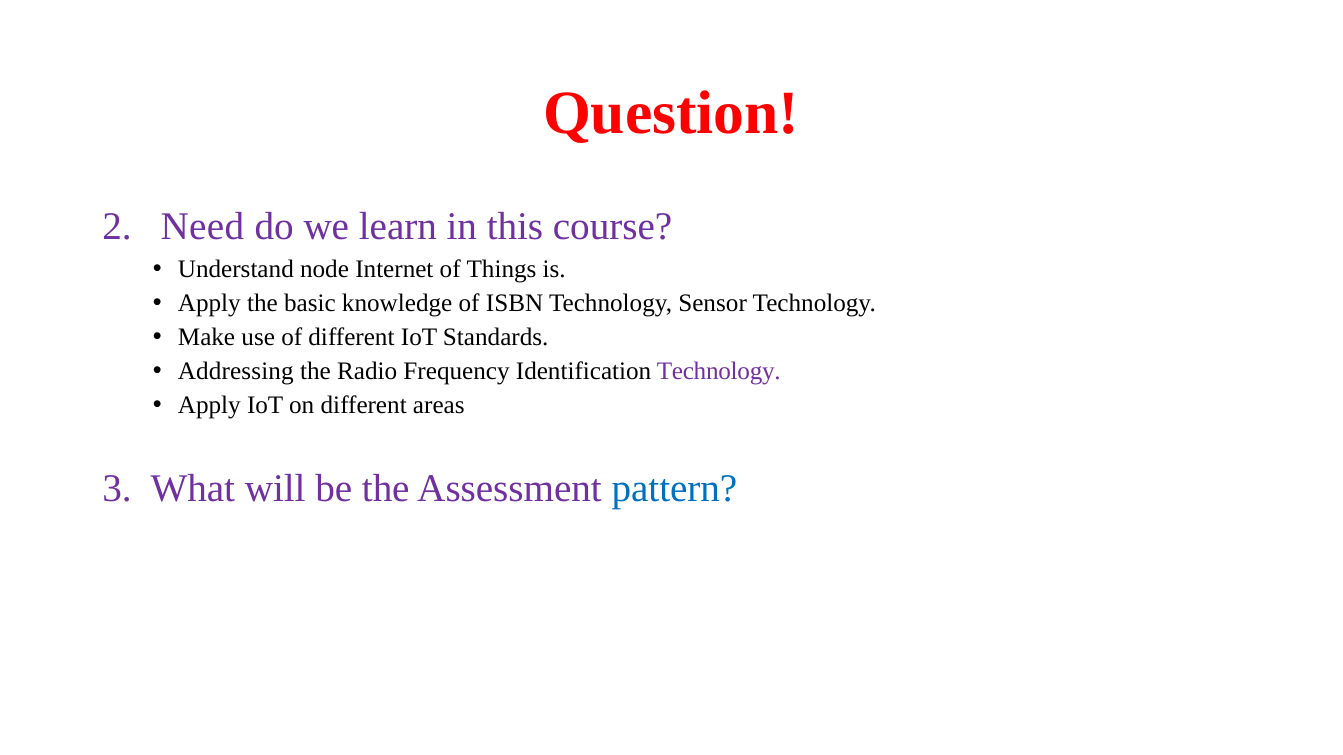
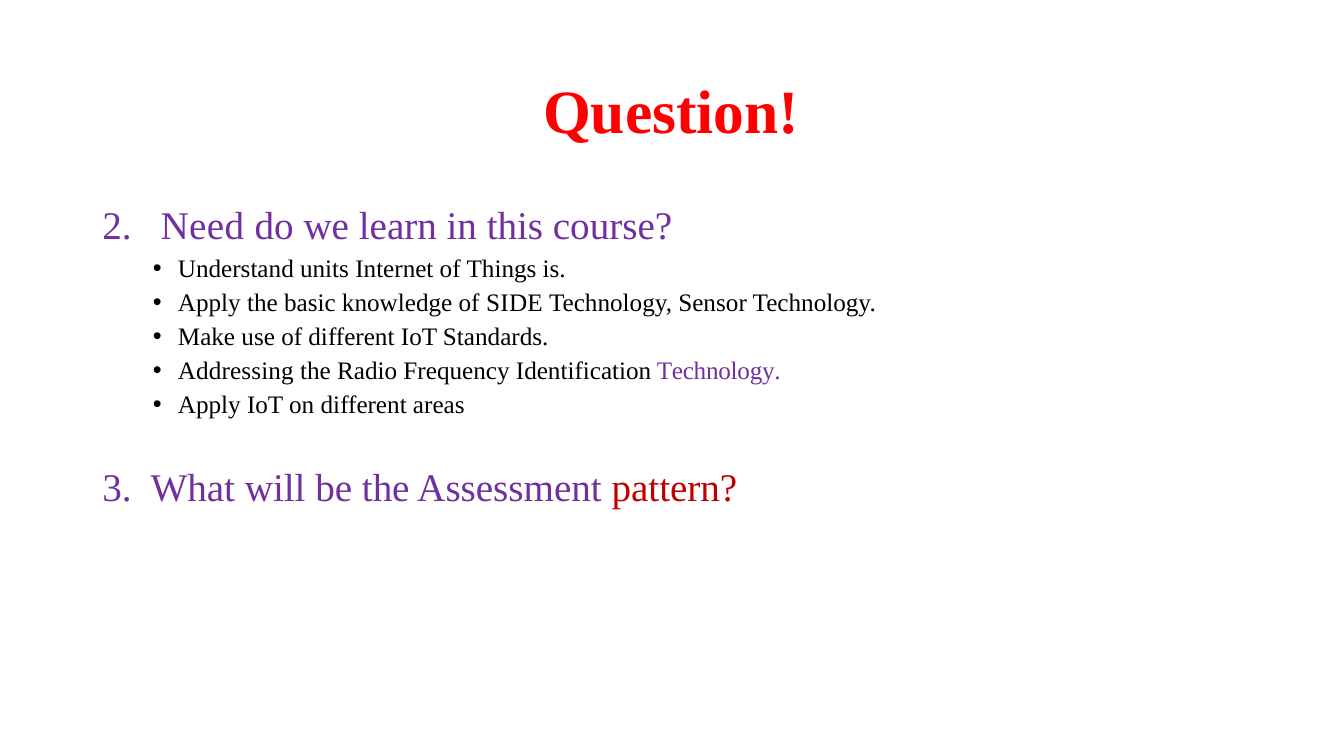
node: node -> units
ISBN: ISBN -> SIDE
pattern colour: blue -> red
